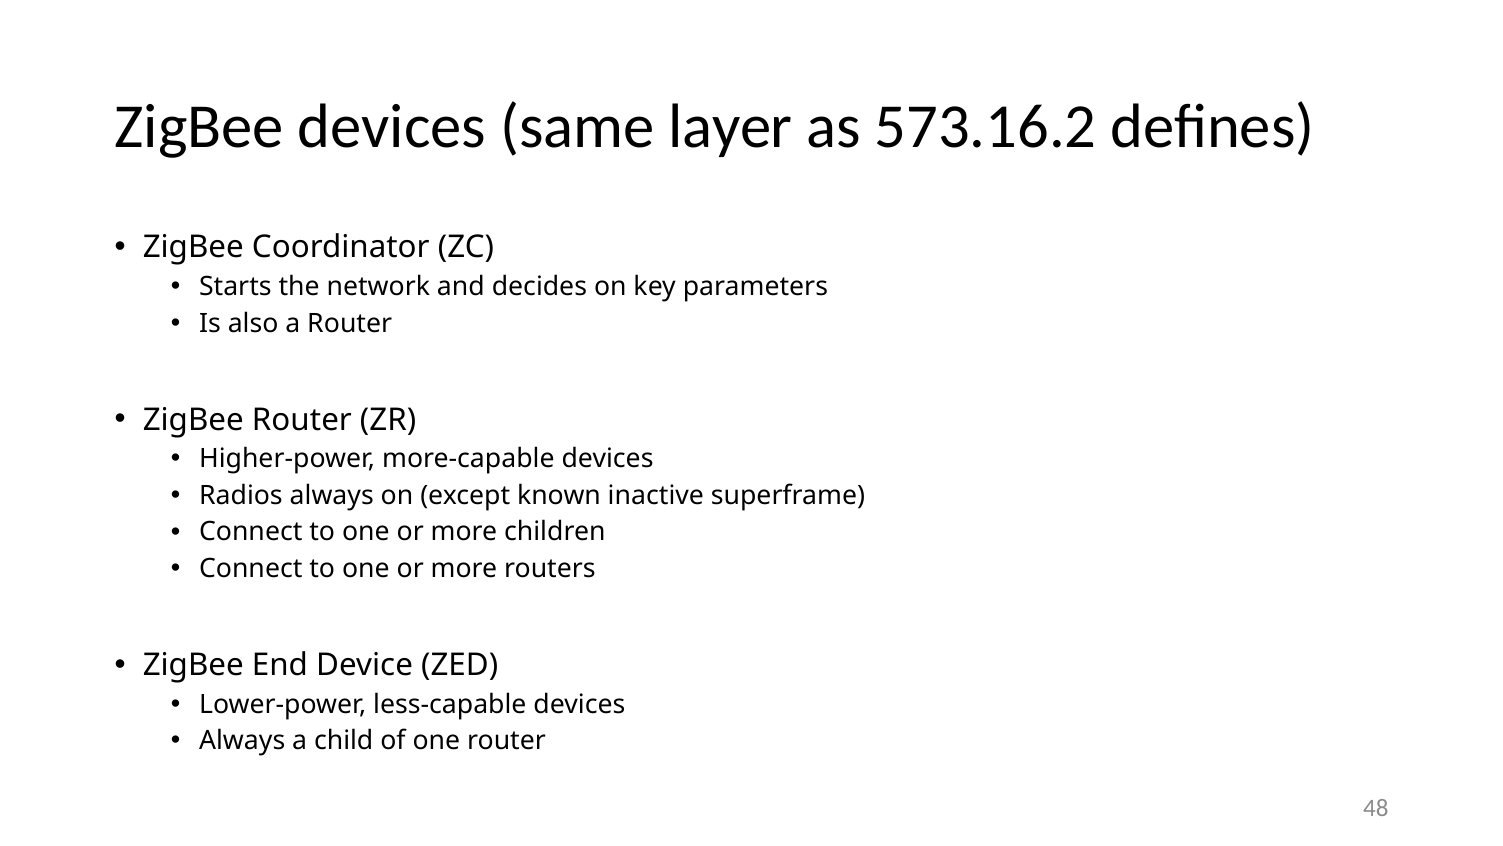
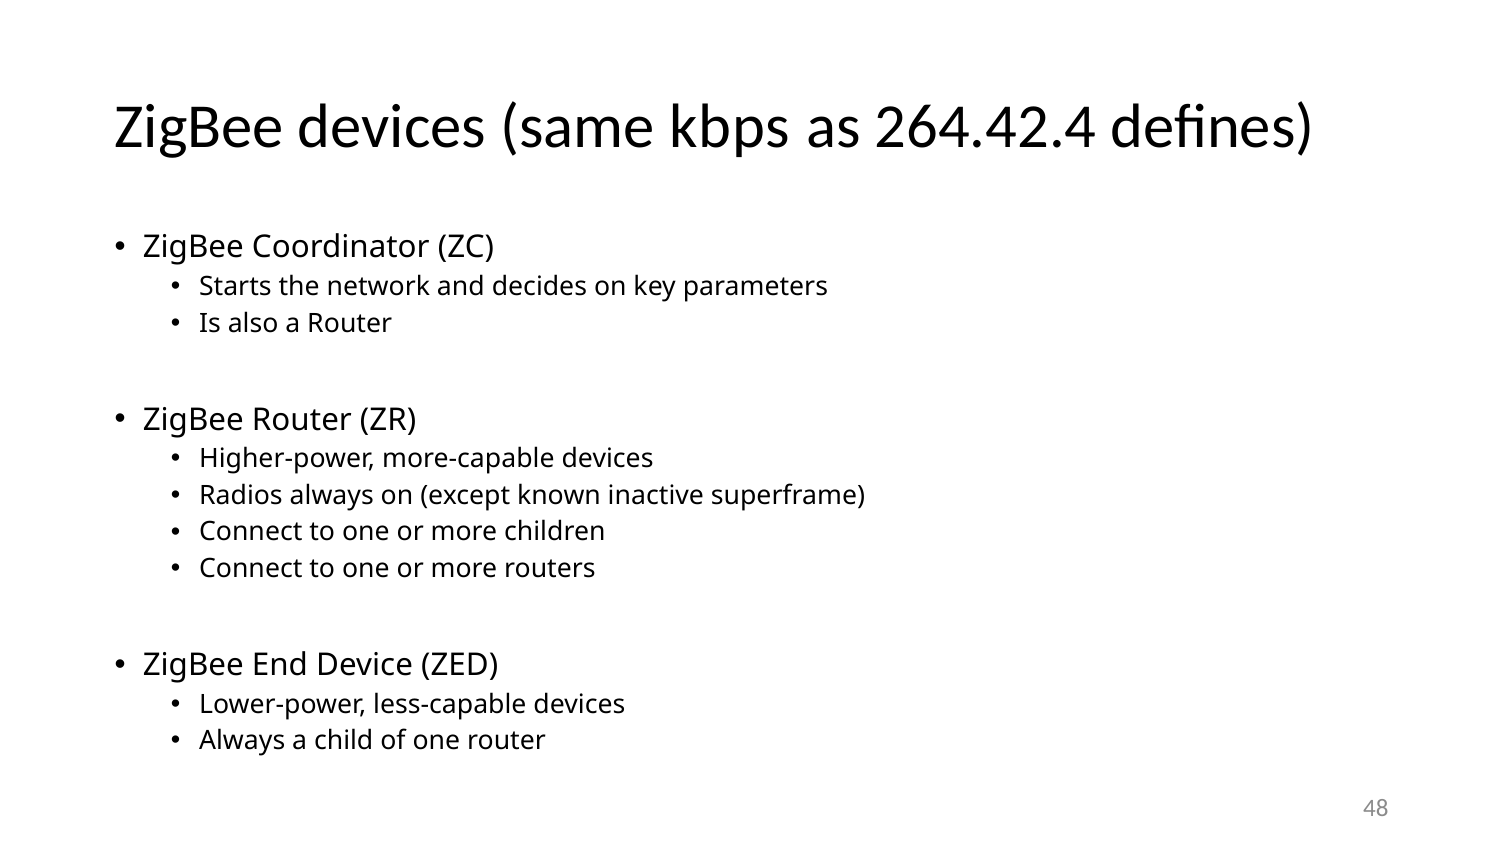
layer: layer -> kbps
573.16.2: 573.16.2 -> 264.42.4
